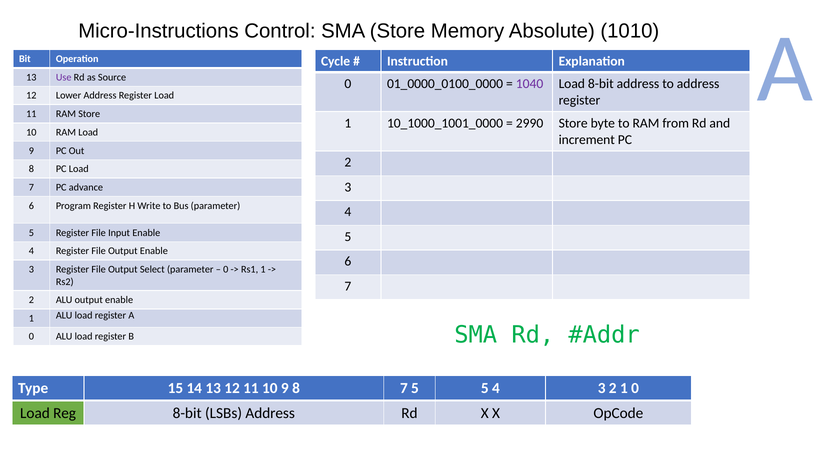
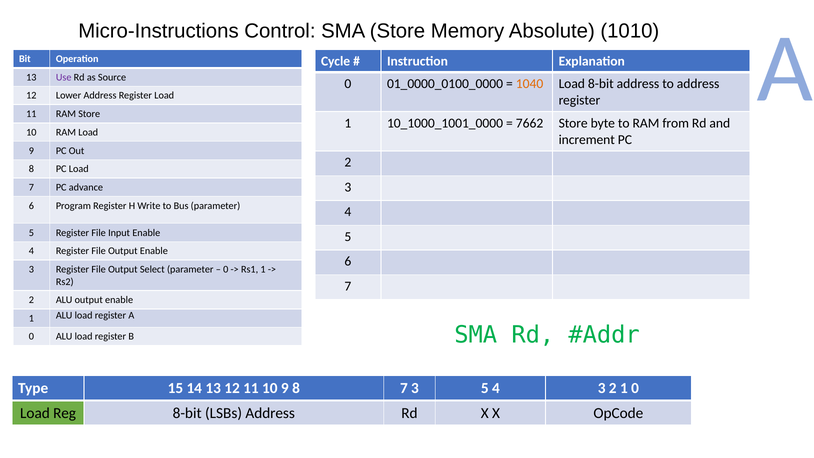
1040 colour: purple -> orange
2990: 2990 -> 7662
7 5: 5 -> 3
